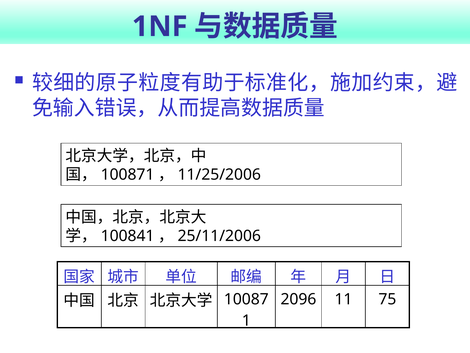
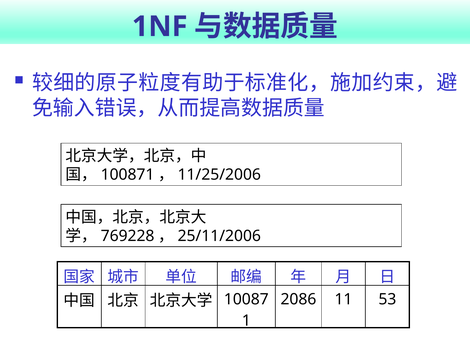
100841: 100841 -> 769228
2096: 2096 -> 2086
75: 75 -> 53
